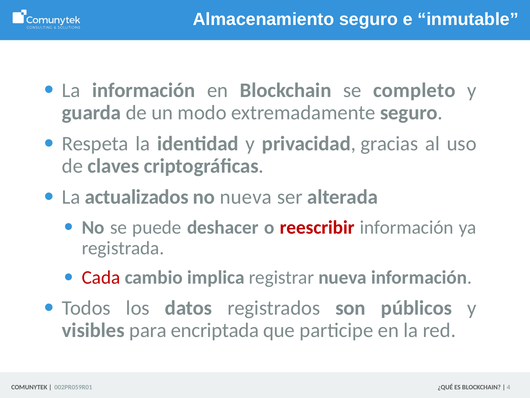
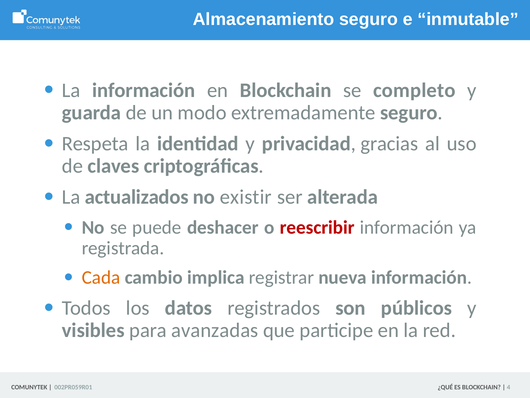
no nueva: nueva -> existir
Cada colour: red -> orange
encriptada: encriptada -> avanzadas
